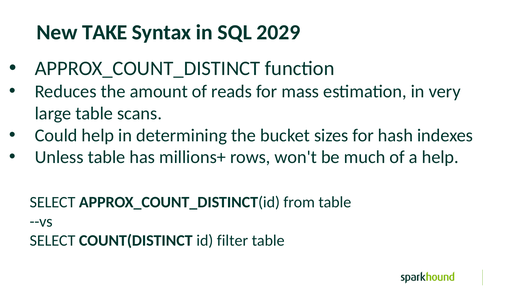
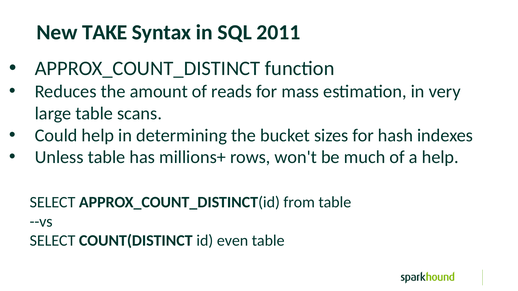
2029: 2029 -> 2011
filter: filter -> even
